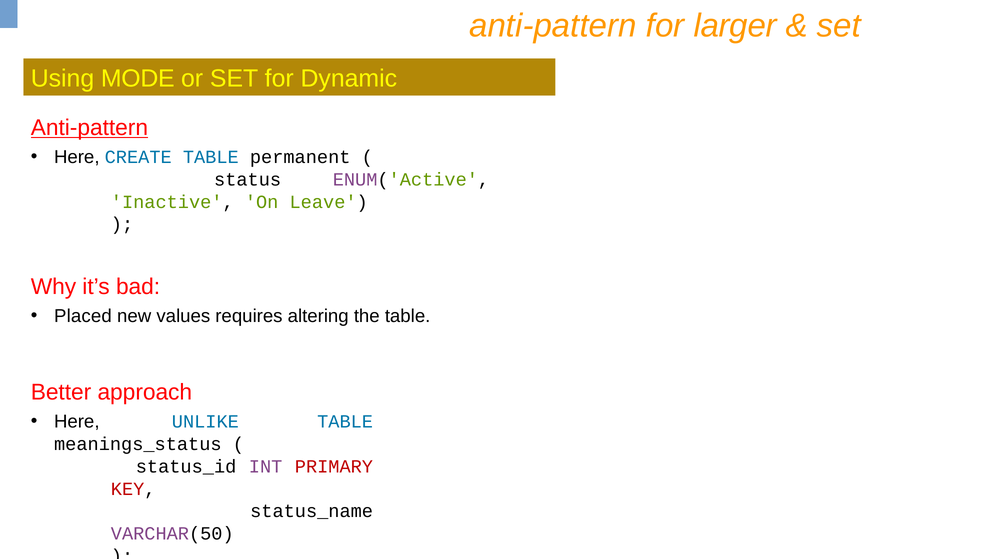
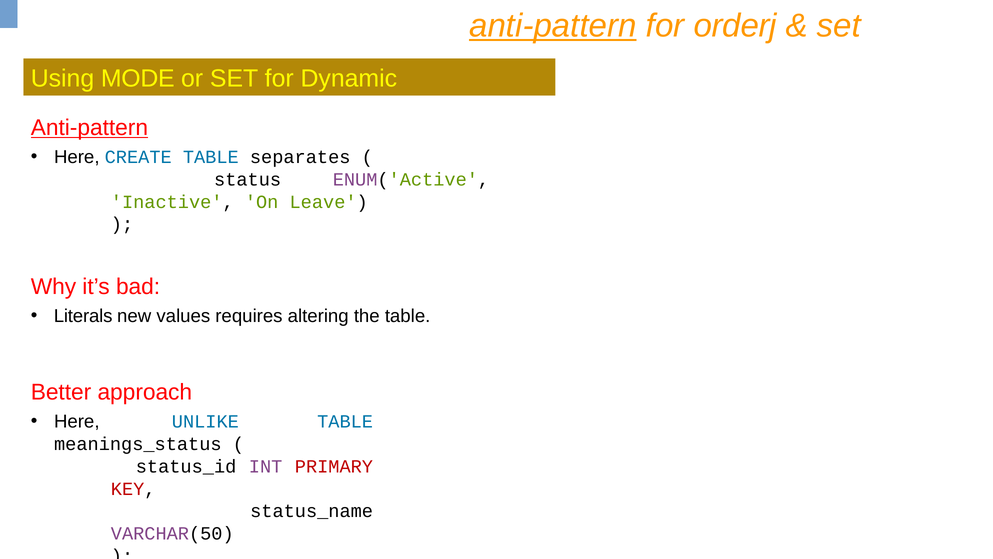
anti-pattern at (553, 26) underline: none -> present
larger: larger -> orderj
permanent: permanent -> separates
Placed: Placed -> Literals
